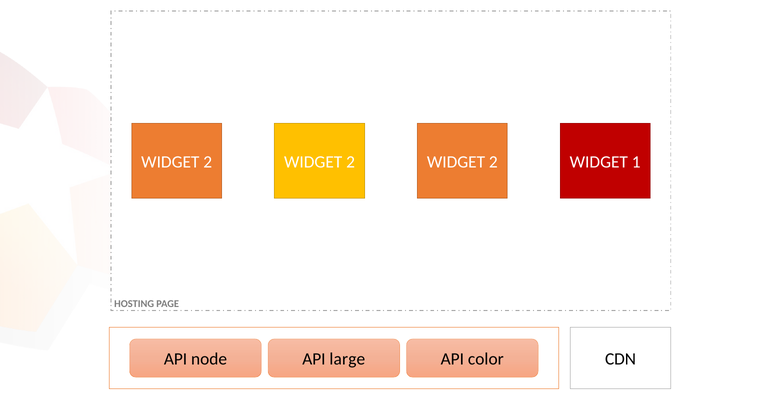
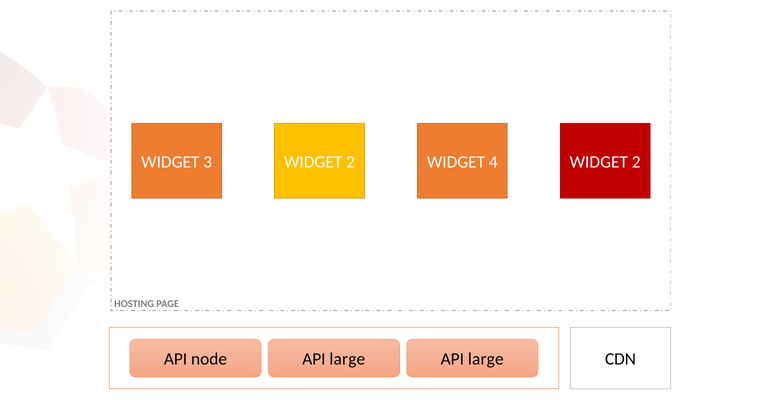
2 at (208, 162): 2 -> 3
2 at (493, 162): 2 -> 4
1 at (636, 162): 1 -> 2
color at (486, 360): color -> large
